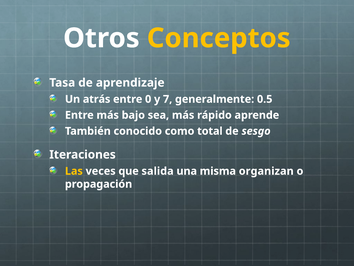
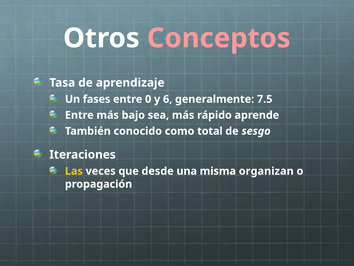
Conceptos colour: yellow -> pink
atrás: atrás -> fases
7: 7 -> 6
0.5: 0.5 -> 7.5
salida: salida -> desde
